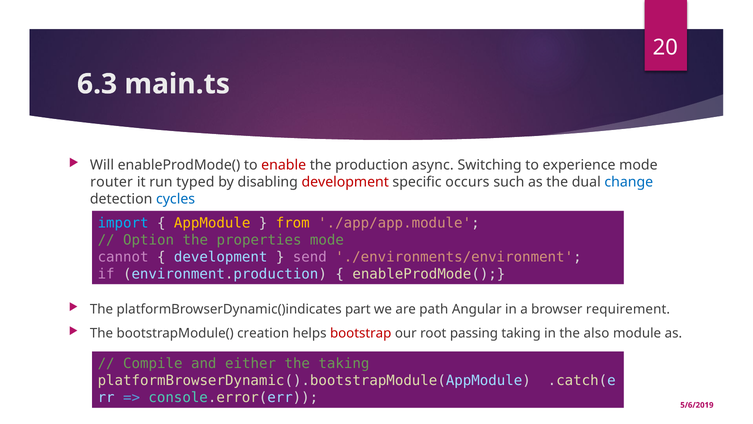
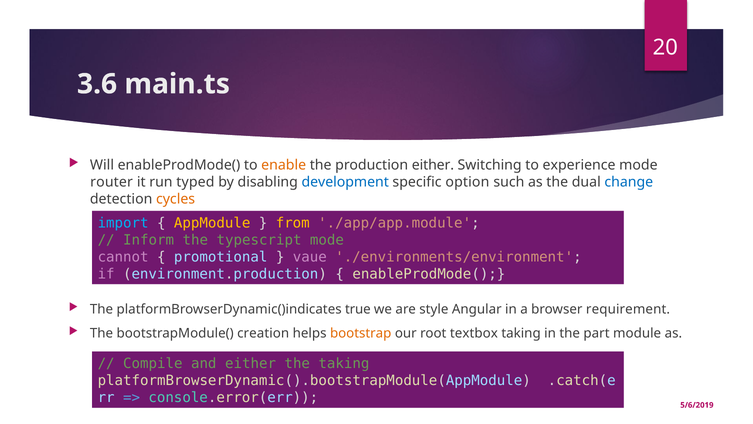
6.3: 6.3 -> 3.6
enable colour: red -> orange
production async: async -> either
development at (345, 182) colour: red -> blue
occurs: occurs -> option
cycles colour: blue -> orange
Option: Option -> Inform
properties: properties -> typescript
development at (221, 257): development -> promotional
send: send -> vaue
part: part -> true
path: path -> style
bootstrap colour: red -> orange
passing: passing -> textbox
also: also -> part
